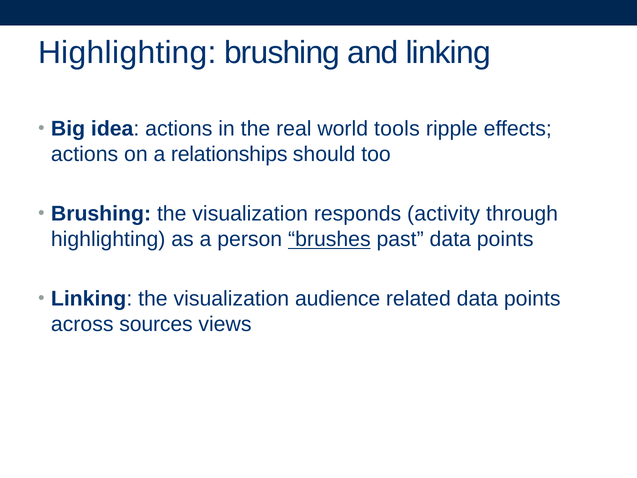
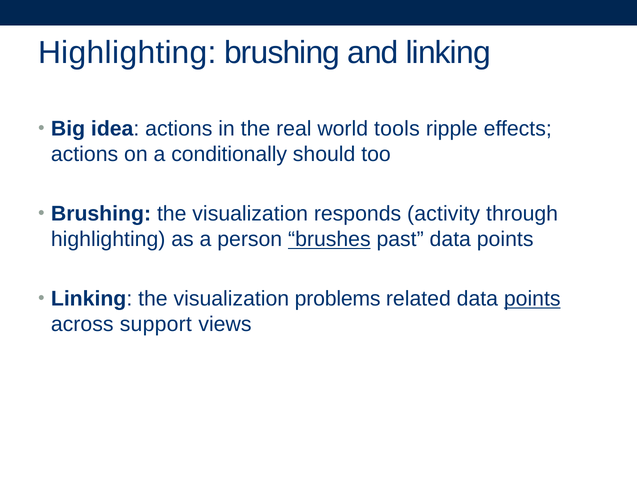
relationships: relationships -> conditionally
audience: audience -> problems
points at (532, 299) underline: none -> present
sources: sources -> support
